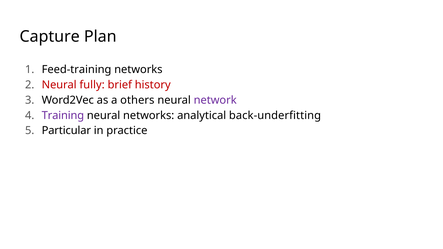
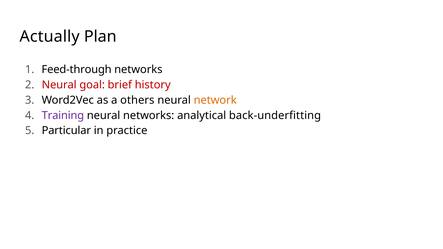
Capture: Capture -> Actually
Feed-training: Feed-training -> Feed-through
fully: fully -> goal
network colour: purple -> orange
